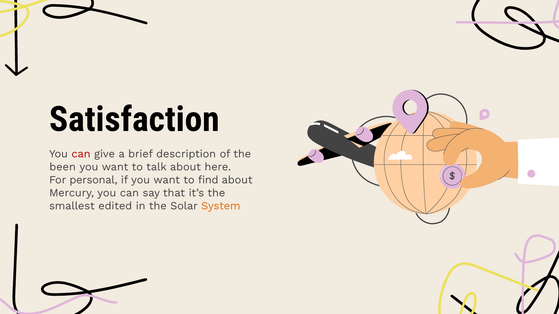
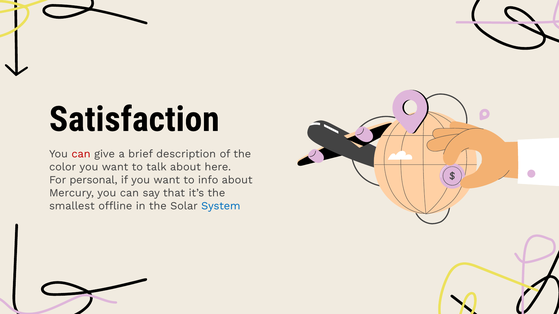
been: been -> color
find: find -> info
edited: edited -> offline
System colour: orange -> blue
